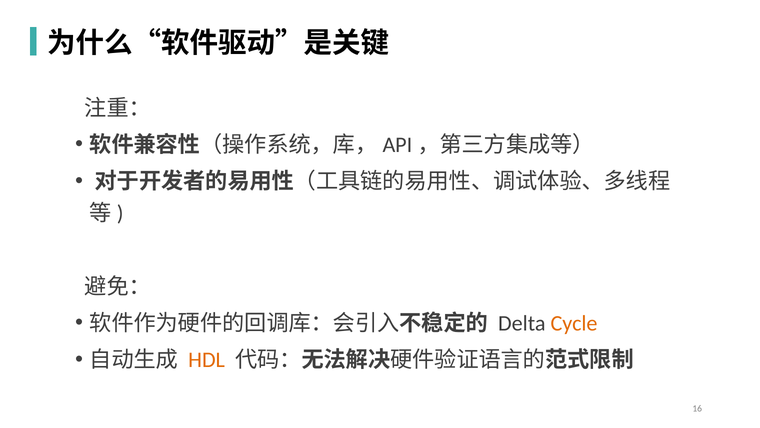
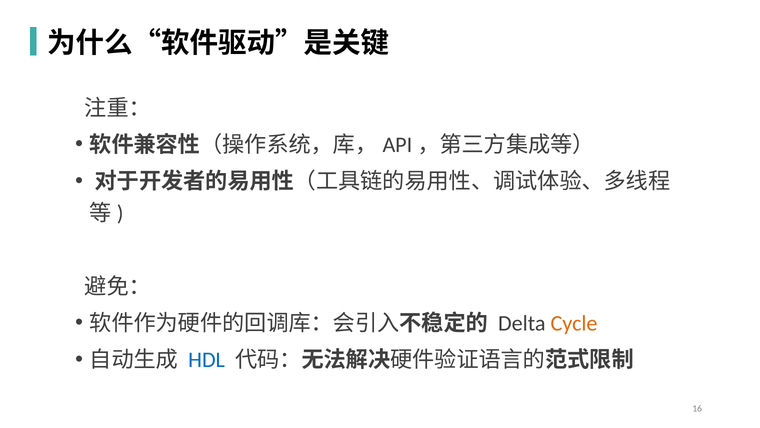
HDL colour: orange -> blue
